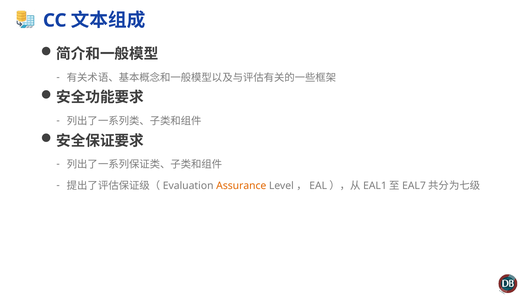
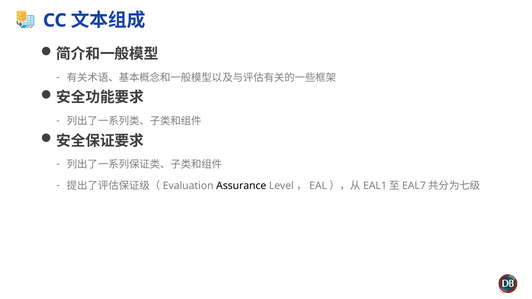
Assurance colour: orange -> black
